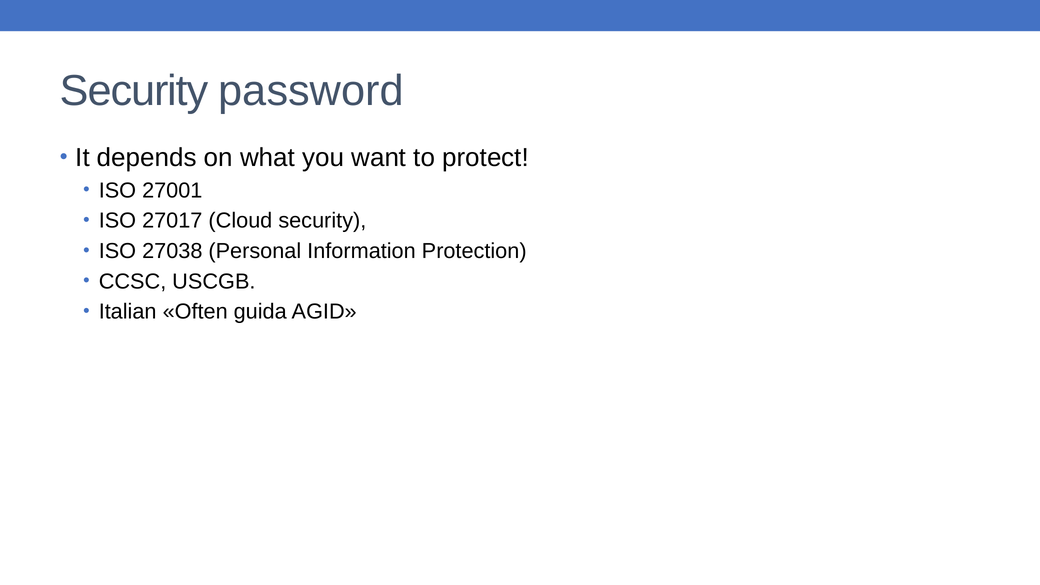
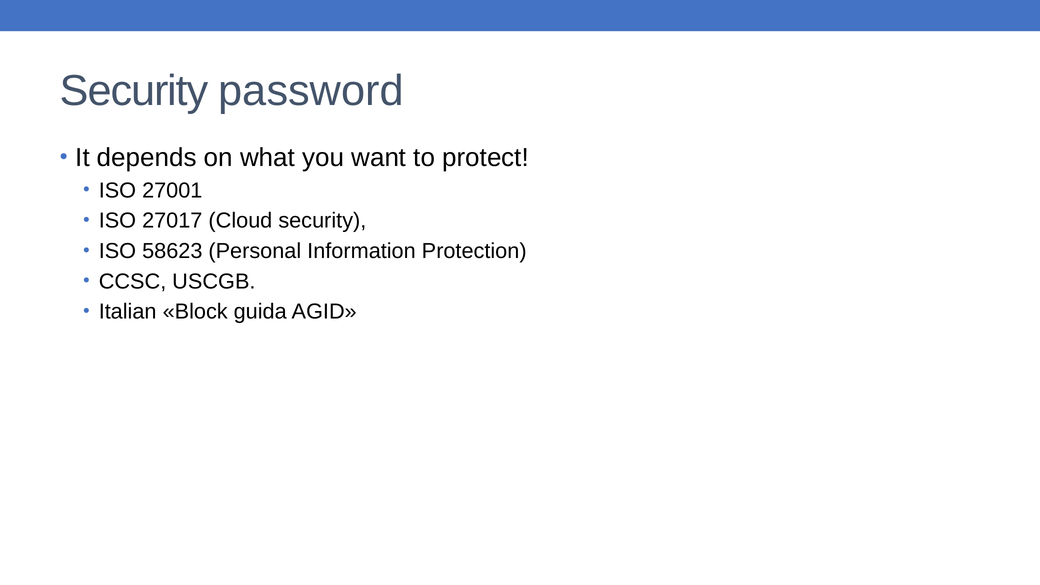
27038: 27038 -> 58623
Often: Often -> Block
